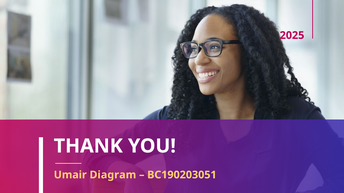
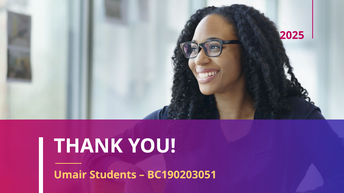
Diagram: Diagram -> Students
